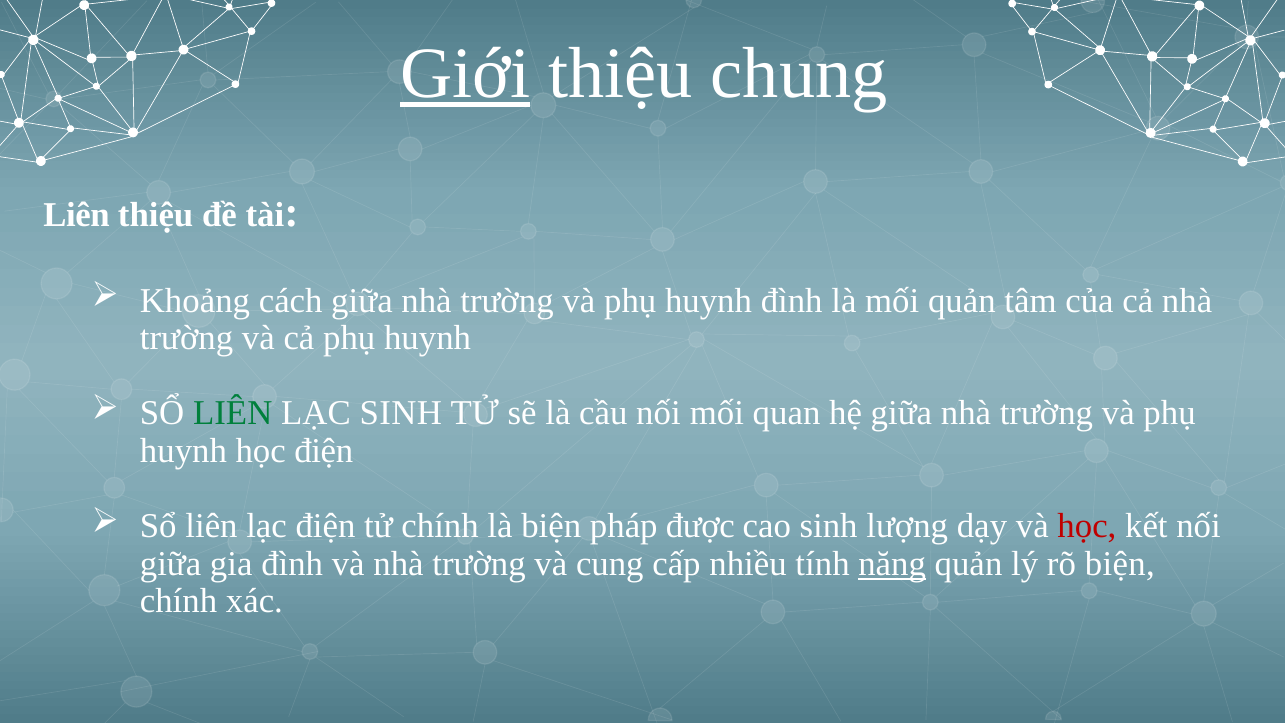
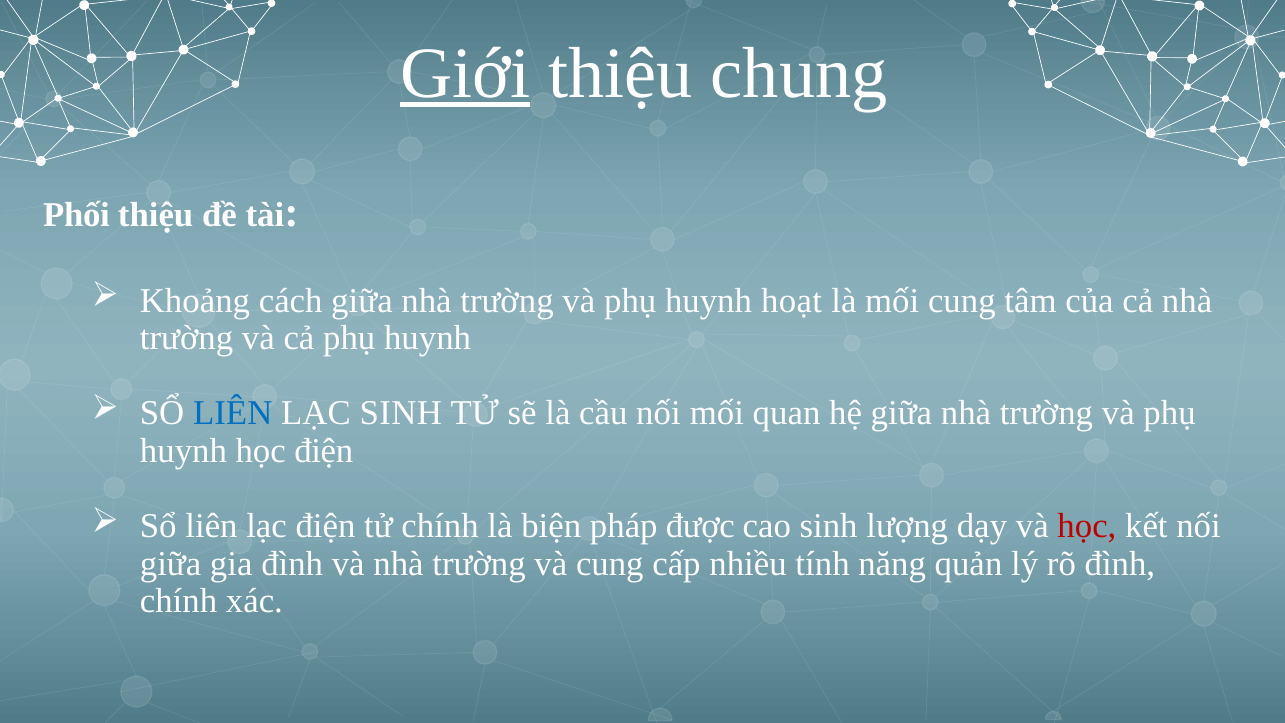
Liên at (77, 215): Liên -> Phối
huynh đình: đình -> hoạt
mối quản: quản -> cung
LIÊN at (233, 413) colour: green -> blue
năng underline: present -> none
rõ biện: biện -> đình
